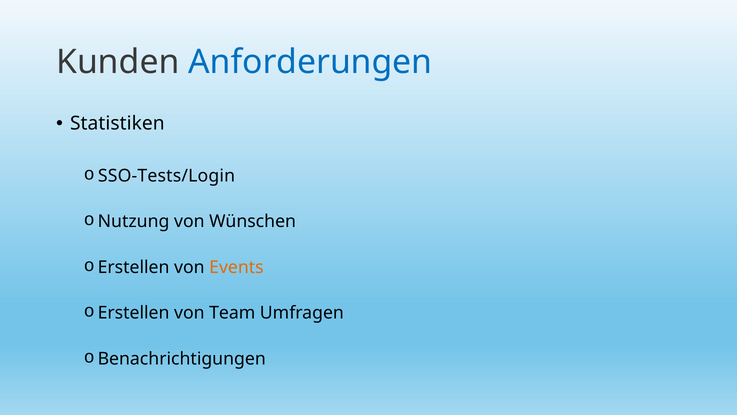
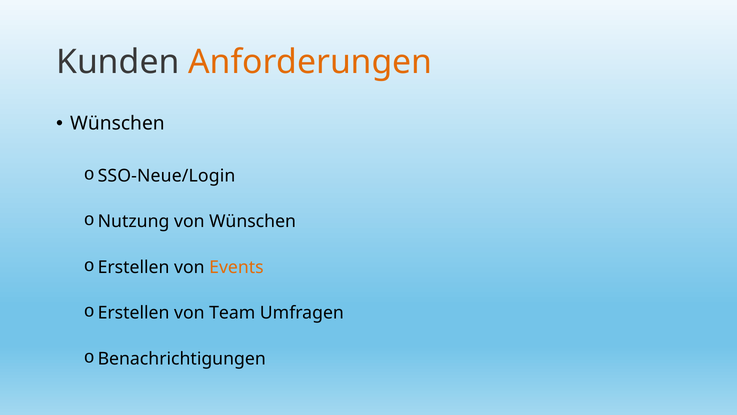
Anforderungen colour: blue -> orange
Statistiken at (117, 123): Statistiken -> Wünschen
SSO-Tests/Login: SSO-Tests/Login -> SSO-Neue/Login
